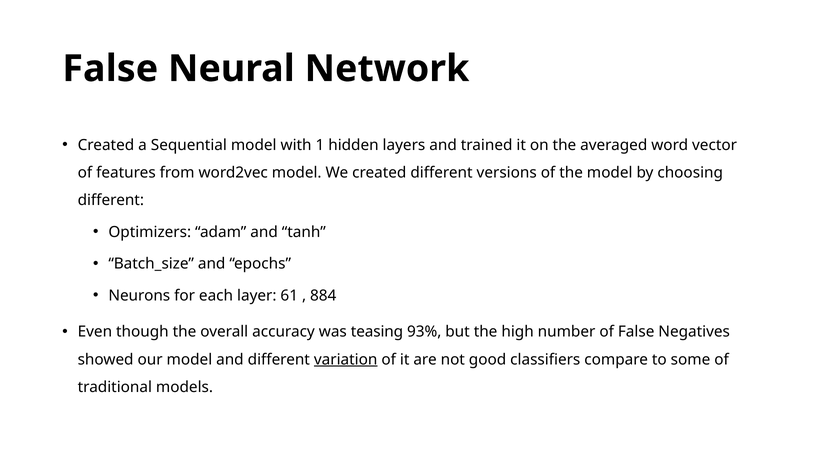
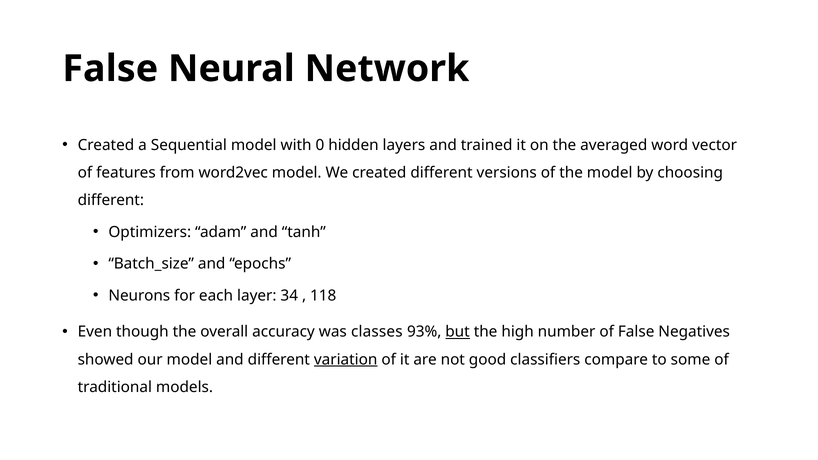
1: 1 -> 0
61: 61 -> 34
884: 884 -> 118
teasing: teasing -> classes
but underline: none -> present
